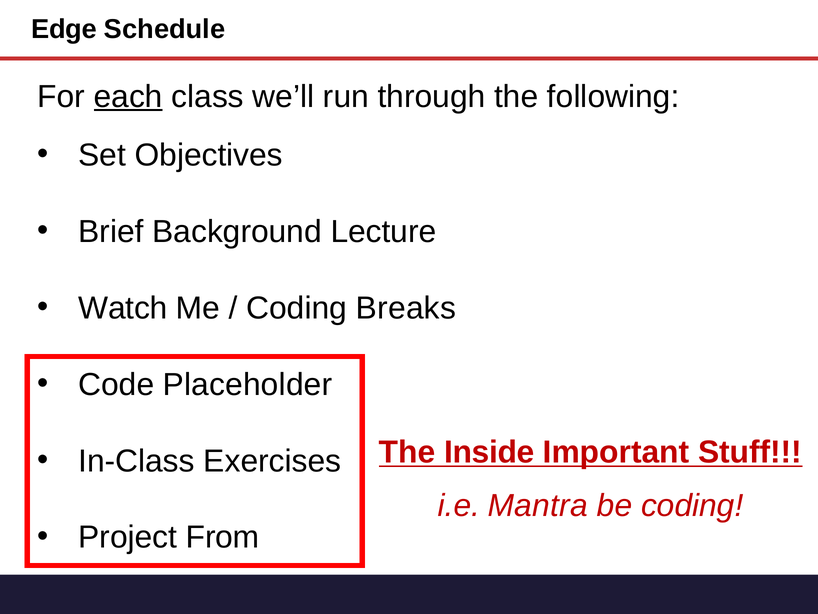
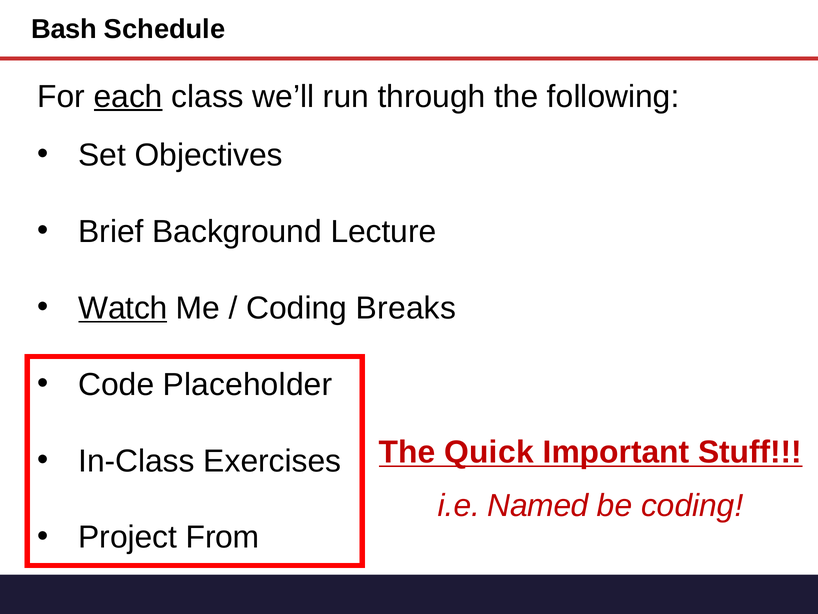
Edge: Edge -> Bash
Watch underline: none -> present
Inside: Inside -> Quick
Mantra: Mantra -> Named
